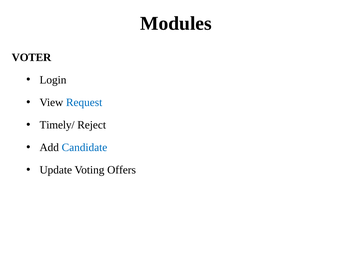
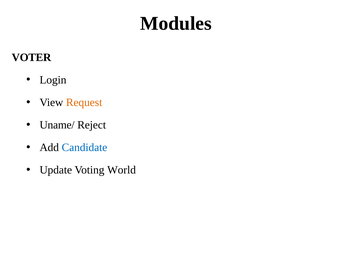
Request colour: blue -> orange
Timely/: Timely/ -> Uname/
Offers: Offers -> World
